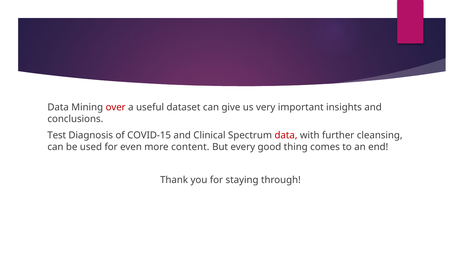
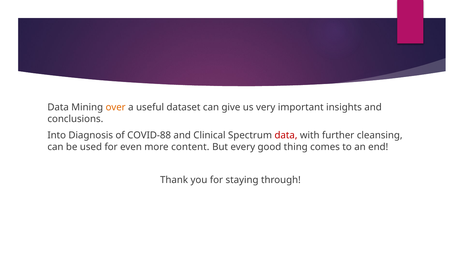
over colour: red -> orange
Test: Test -> Into
COVID-15: COVID-15 -> COVID-88
